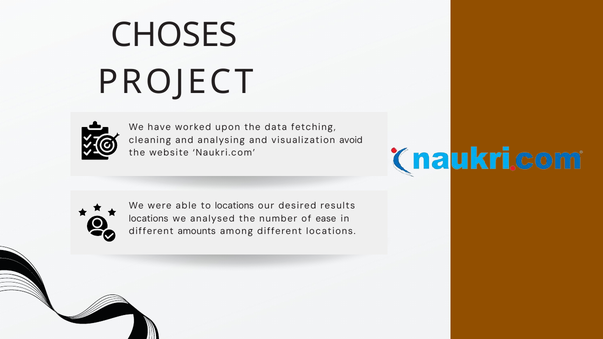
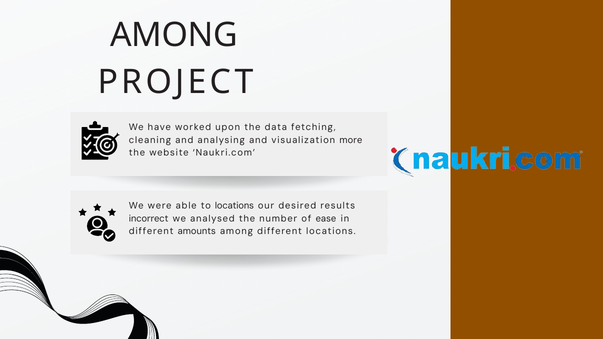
CHOSES at (174, 35): CHOSES -> AMONG
avoid: avoid -> more
locations at (149, 219): locations -> incorrect
